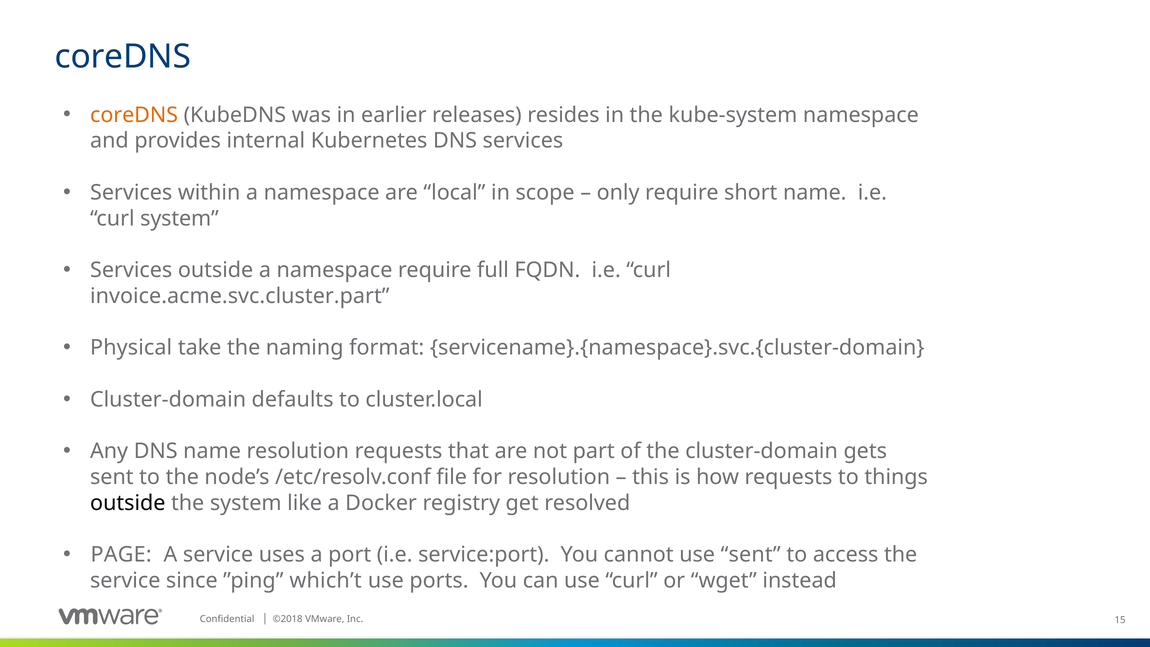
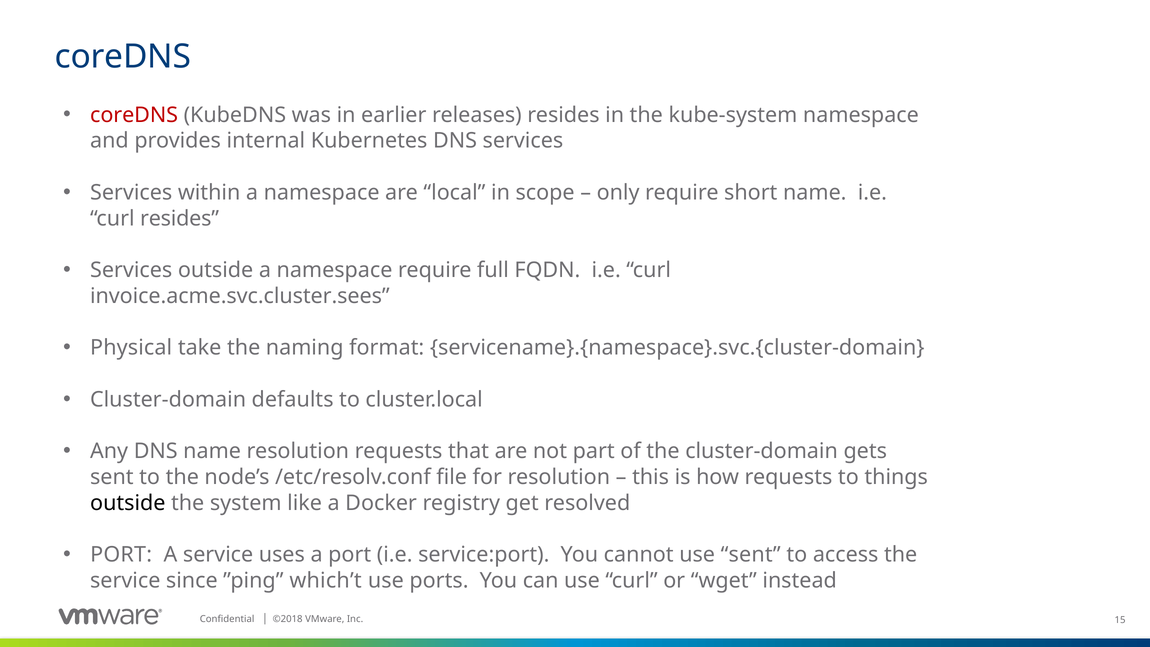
coreDNS at (134, 115) colour: orange -> red
curl system: system -> resides
invoice.acme.svc.cluster.part: invoice.acme.svc.cluster.part -> invoice.acme.svc.cluster.sees
PAGE at (121, 555): PAGE -> PORT
